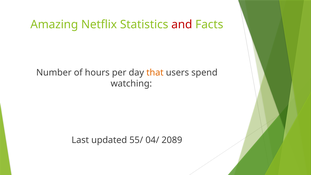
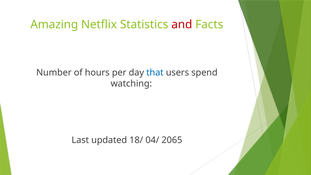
that colour: orange -> blue
55/: 55/ -> 18/
2089: 2089 -> 2065
